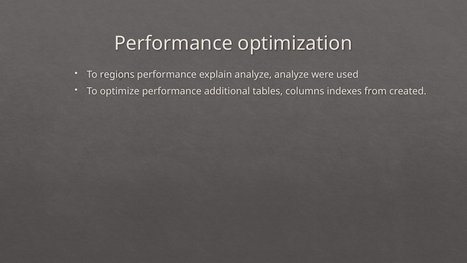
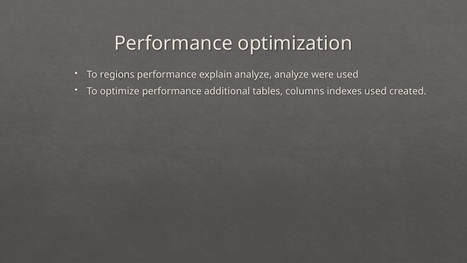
indexes from: from -> used
